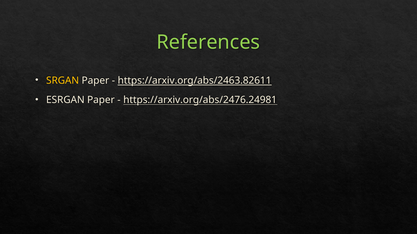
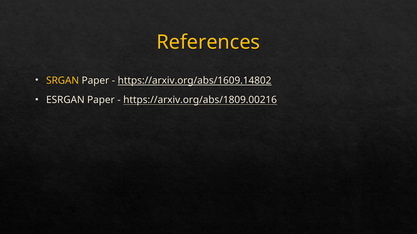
References colour: light green -> yellow
https://arxiv.org/abs/2463.82611: https://arxiv.org/abs/2463.82611 -> https://arxiv.org/abs/1609.14802
https://arxiv.org/abs/2476.24981: https://arxiv.org/abs/2476.24981 -> https://arxiv.org/abs/1809.00216
